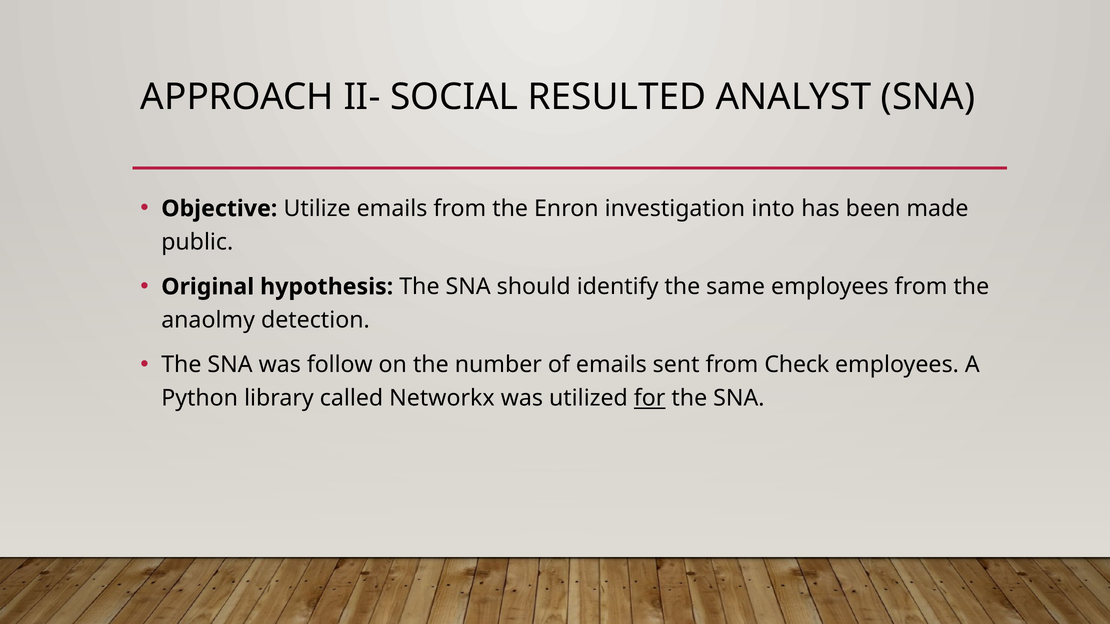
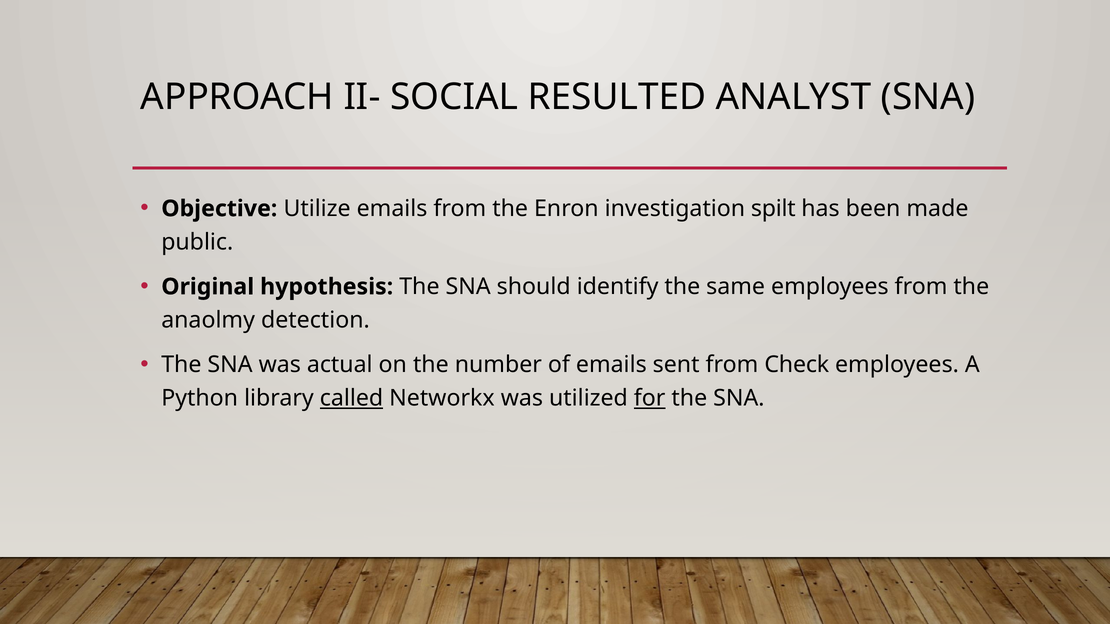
into: into -> spilt
follow: follow -> actual
called underline: none -> present
